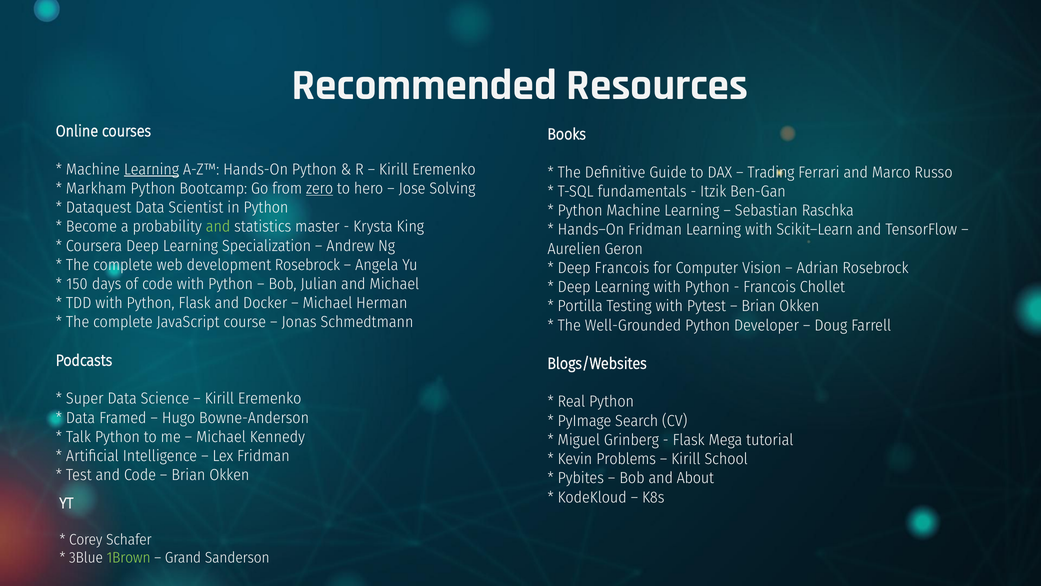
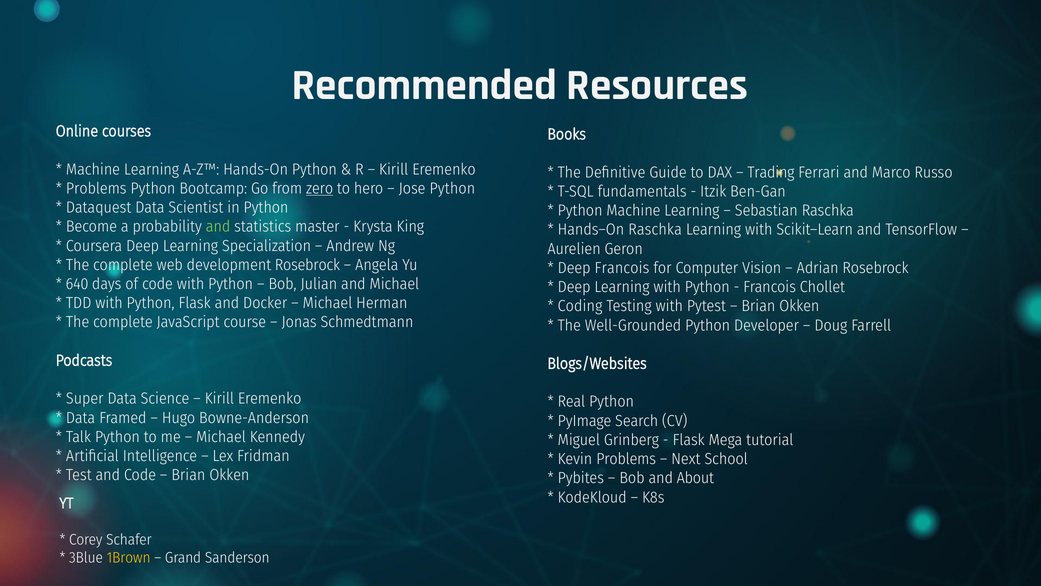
Learning at (151, 169) underline: present -> none
Markham at (96, 188): Markham -> Problems
Jose Solving: Solving -> Python
Hands–On Fridman: Fridman -> Raschka
150: 150 -> 640
Portilla: Portilla -> Coding
Kirill at (686, 459): Kirill -> Next
1Brown colour: light green -> yellow
